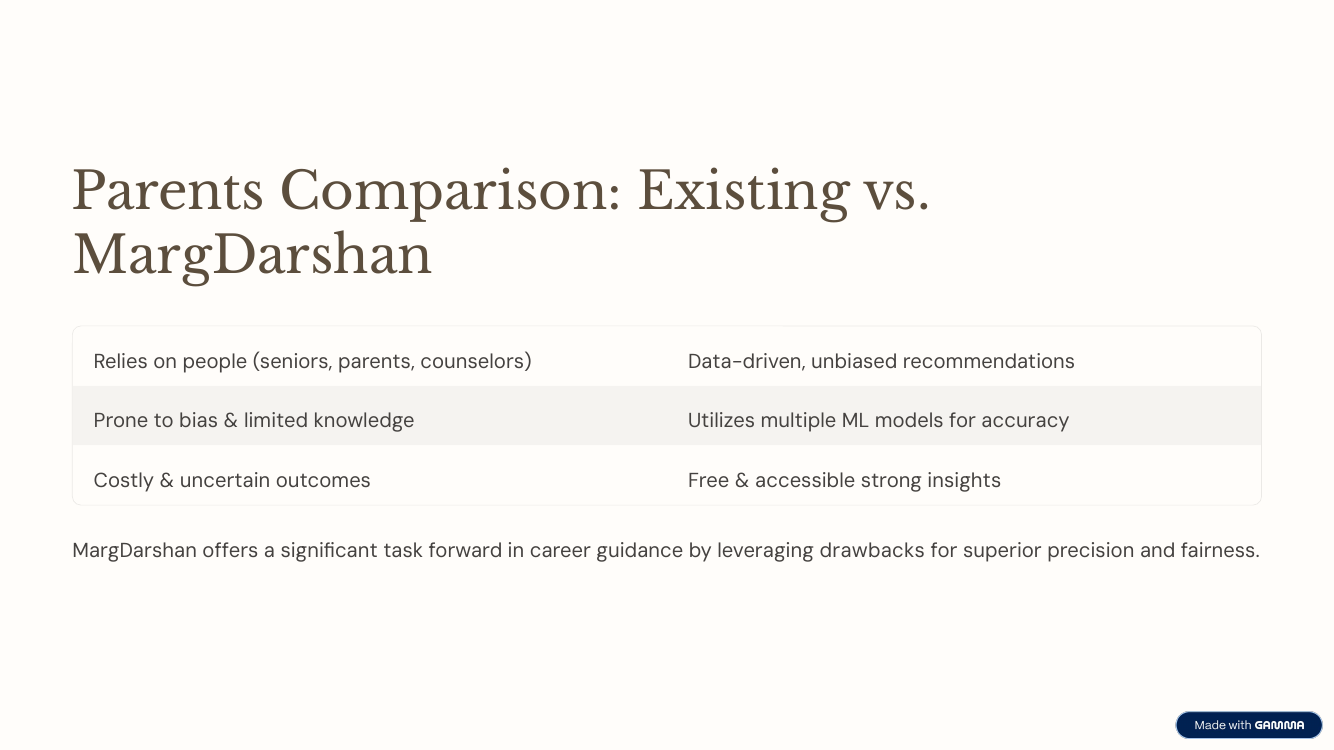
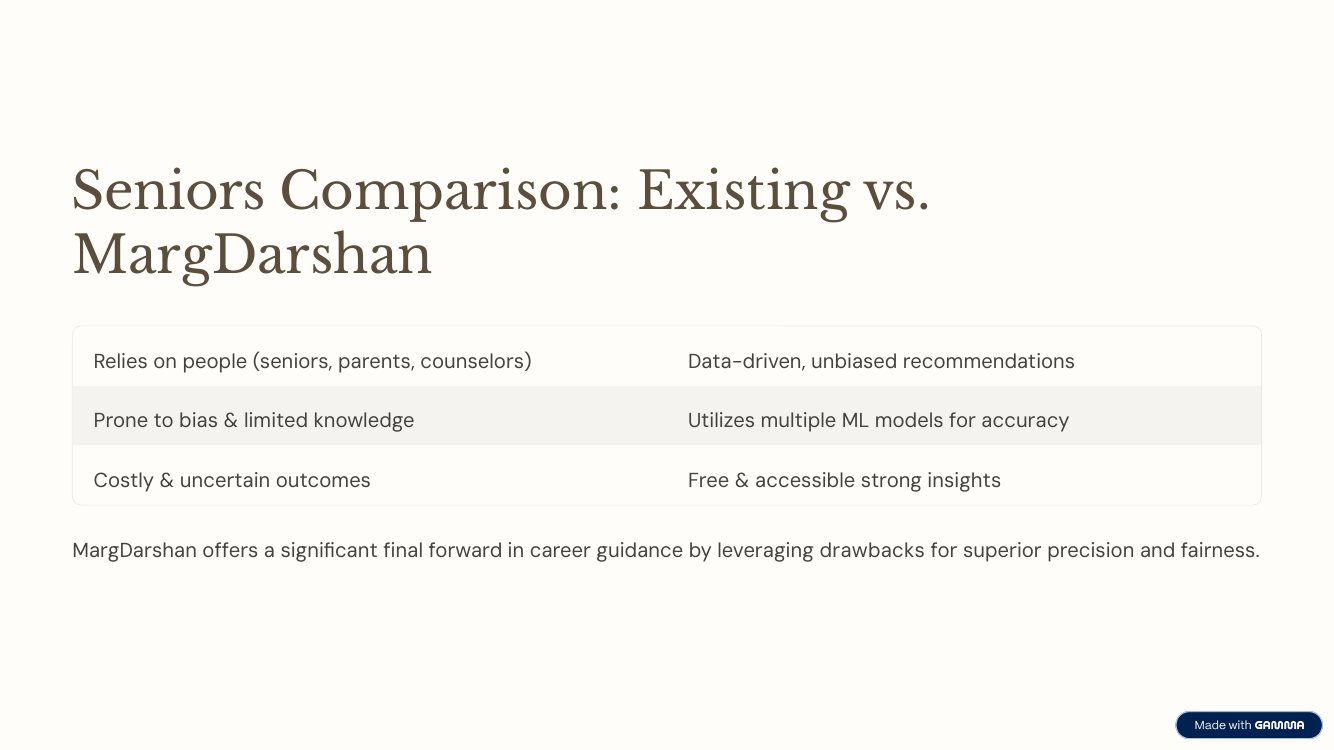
Parents at (169, 192): Parents -> Seniors
task: task -> final
